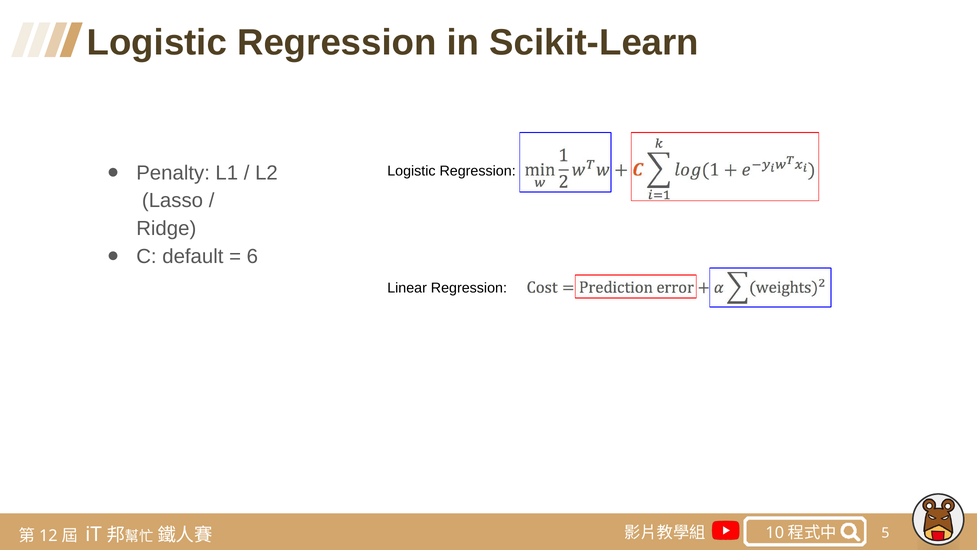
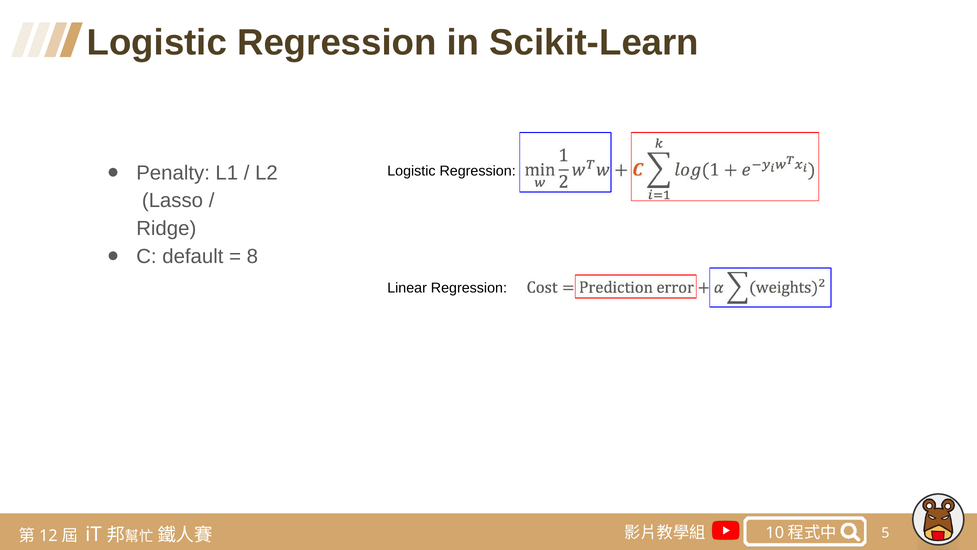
6: 6 -> 8
